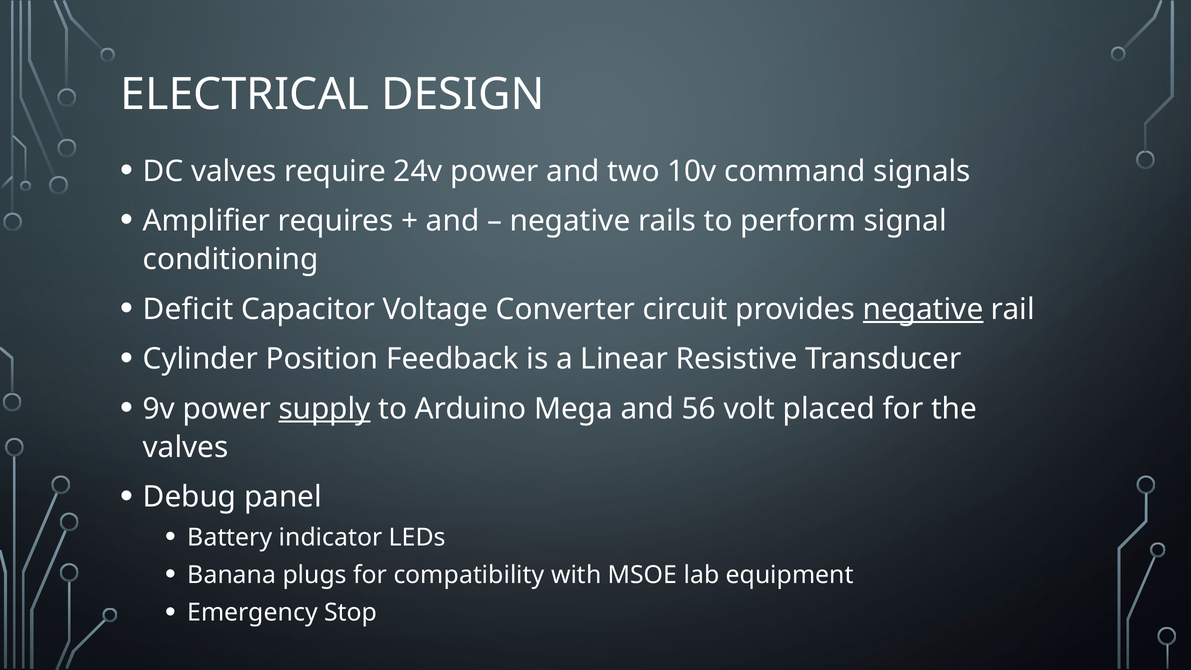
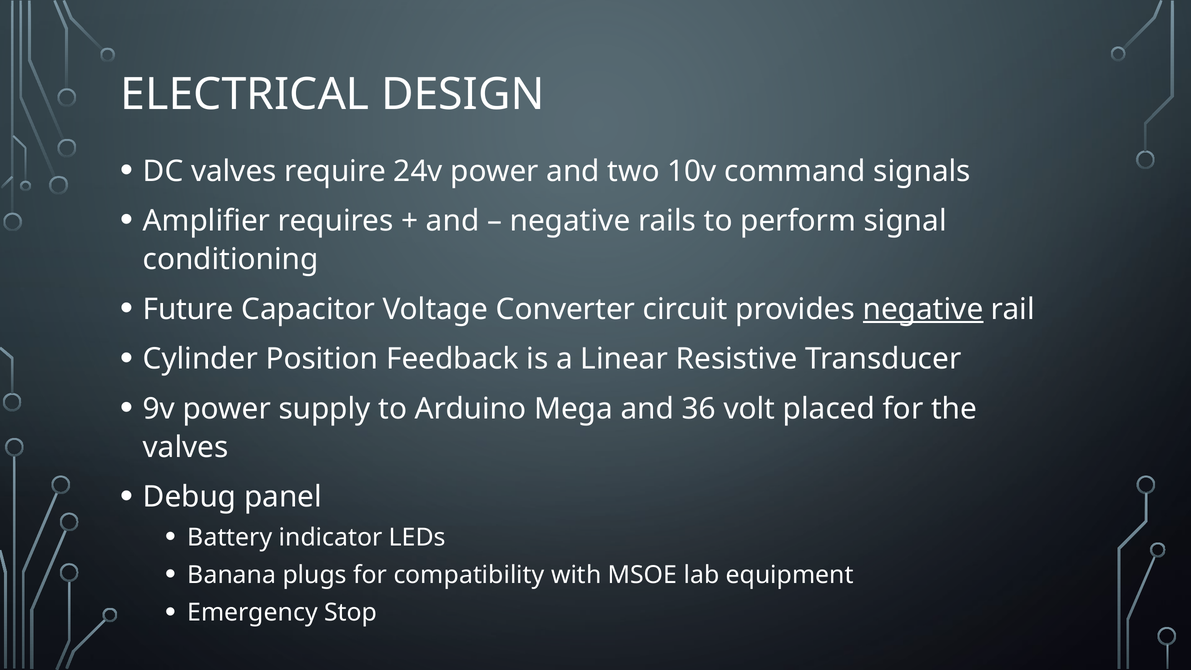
Deficit: Deficit -> Future
supply underline: present -> none
56: 56 -> 36
